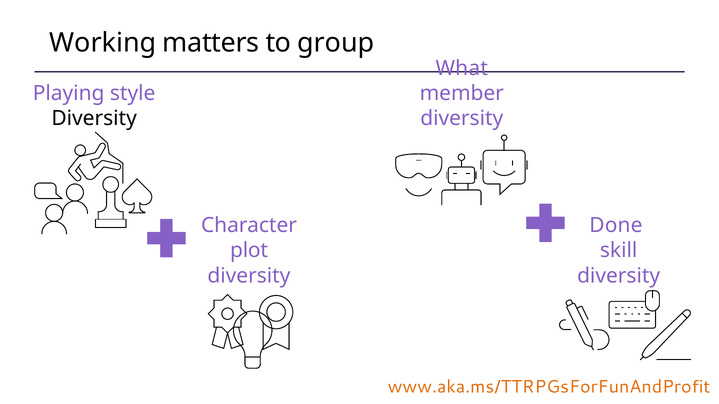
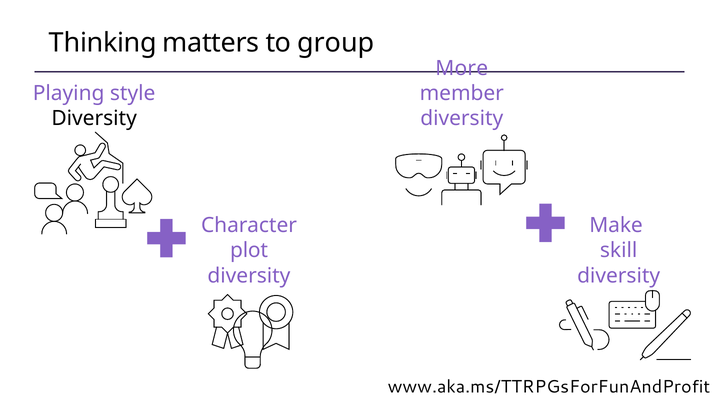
Working: Working -> Thinking
What: What -> More
Done: Done -> Make
www.aka.ms/TTRPGsForFunAndProfit colour: orange -> black
